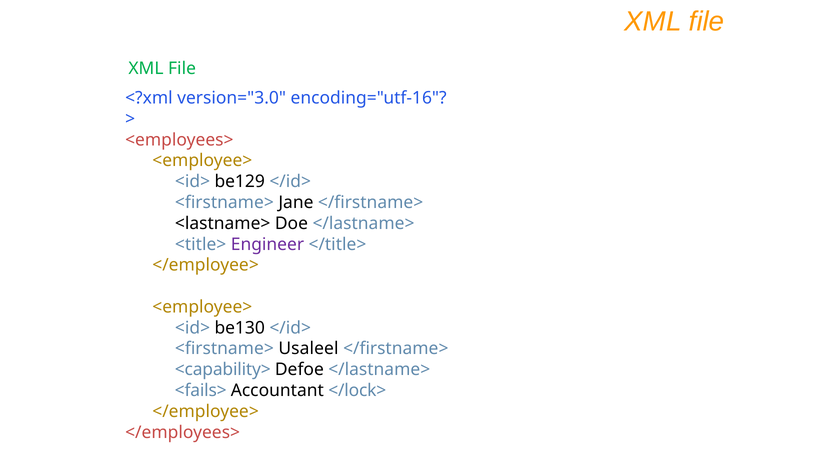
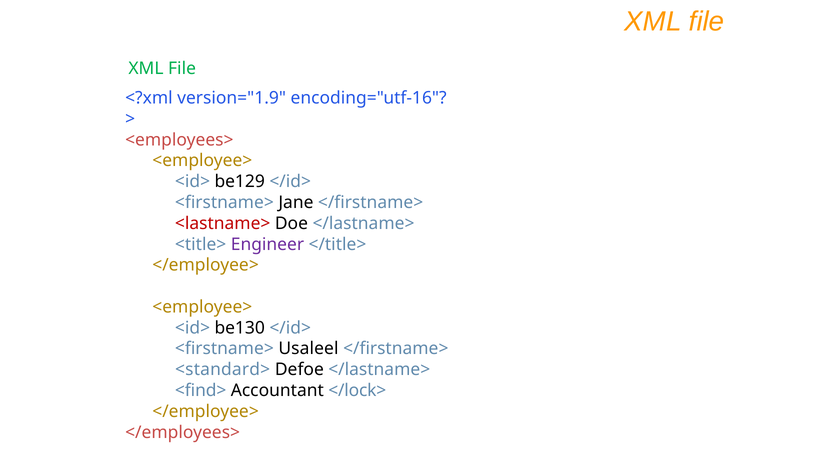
version="3.0: version="3.0 -> version="1.9
<lastname> colour: black -> red
<capability>: <capability> -> <standard>
<fails>: <fails> -> <find>
